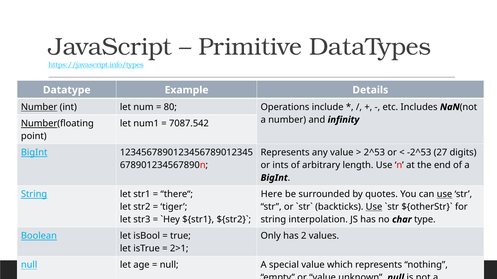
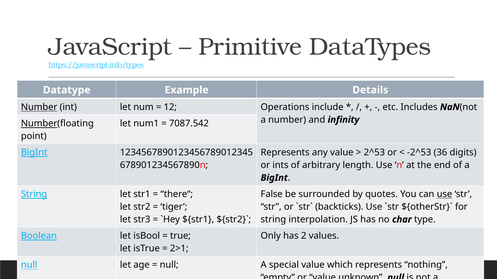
80: 80 -> 12
27: 27 -> 36
Here: Here -> False
Use at (374, 207) underline: present -> none
